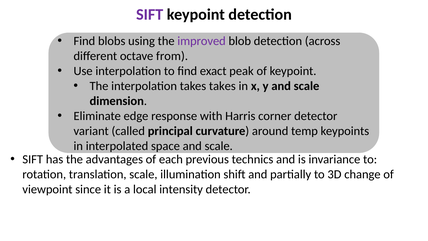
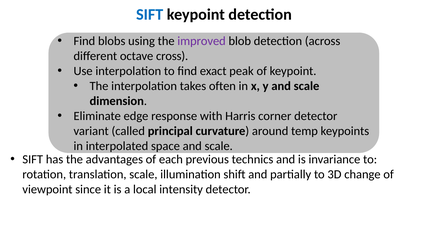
SIFT at (150, 14) colour: purple -> blue
from: from -> cross
takes takes: takes -> often
